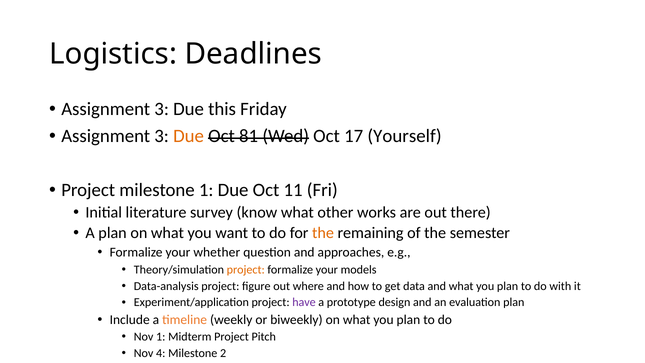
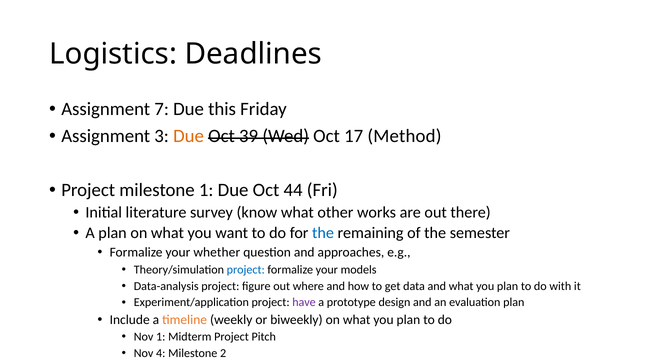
3 at (162, 109): 3 -> 7
81: 81 -> 39
Yourself: Yourself -> Method
11: 11 -> 44
the at (323, 233) colour: orange -> blue
project at (246, 269) colour: orange -> blue
